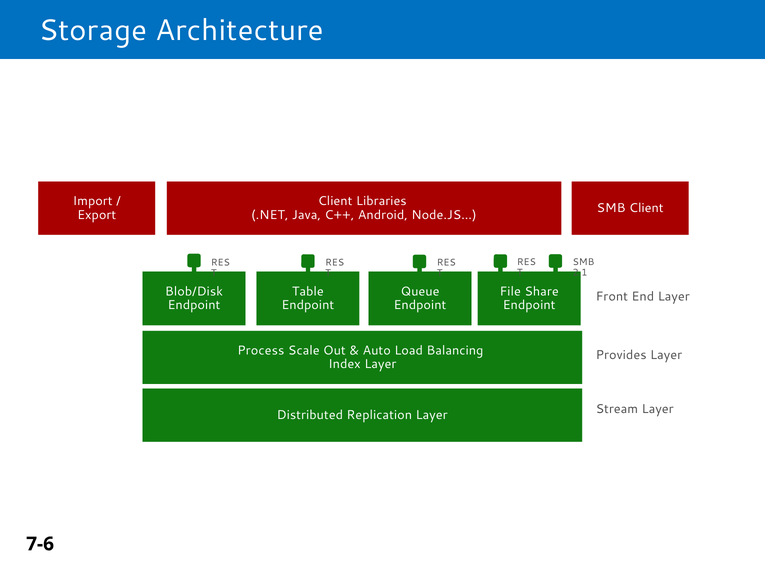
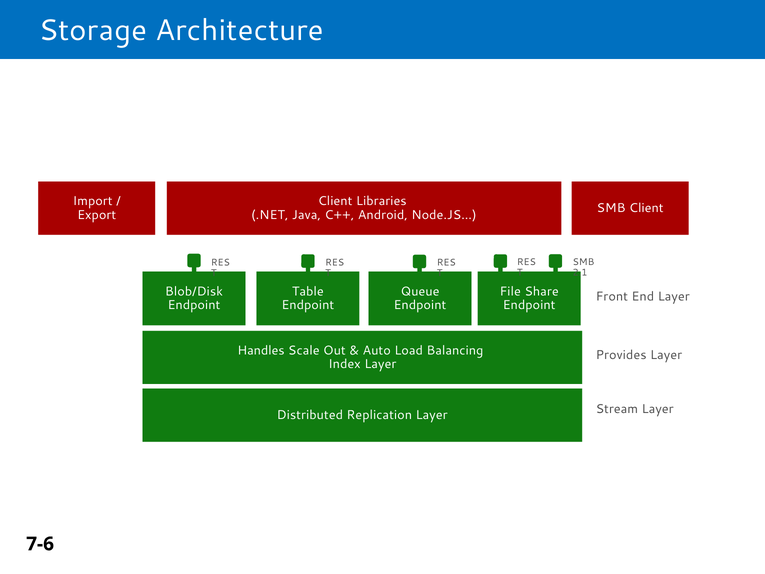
Process: Process -> Handles
